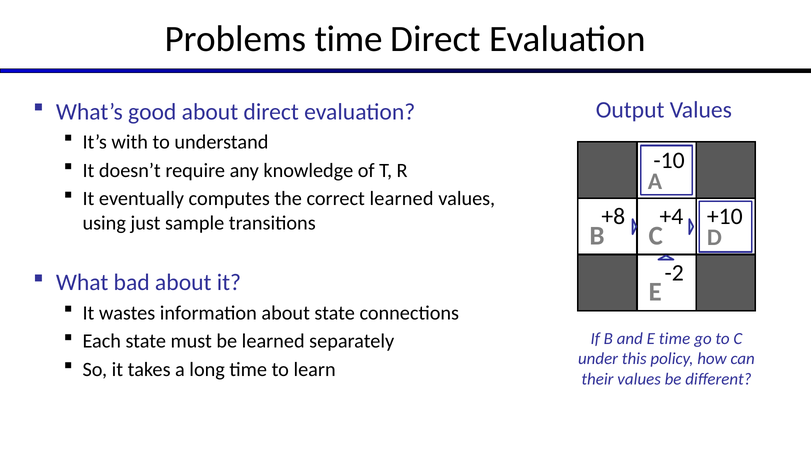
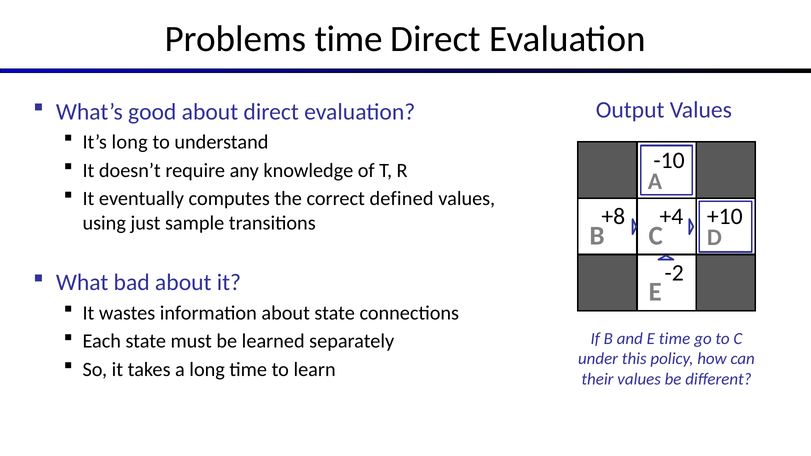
It’s with: with -> long
correct learned: learned -> defined
